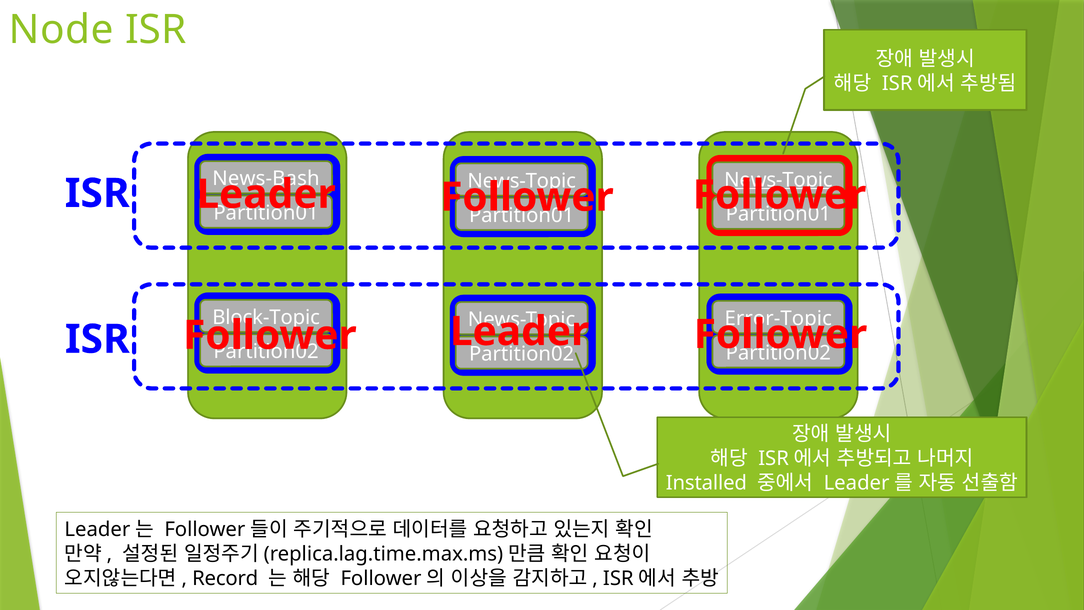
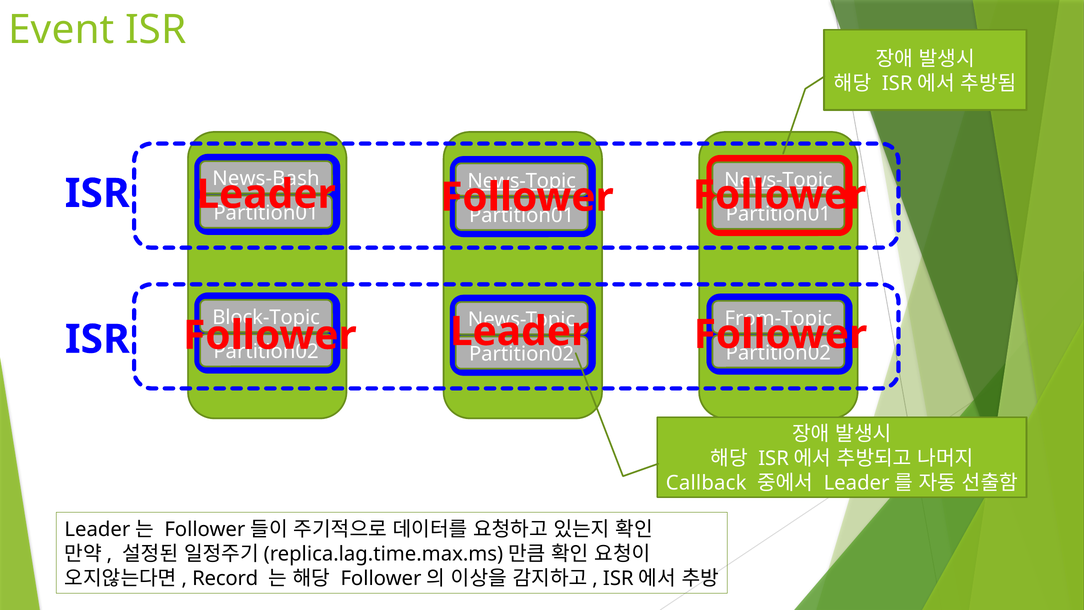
Node: Node -> Event
News-Topic at (522, 181) underline: none -> present
Error-Topic: Error-Topic -> From-Topic
Installed: Installed -> Callback
